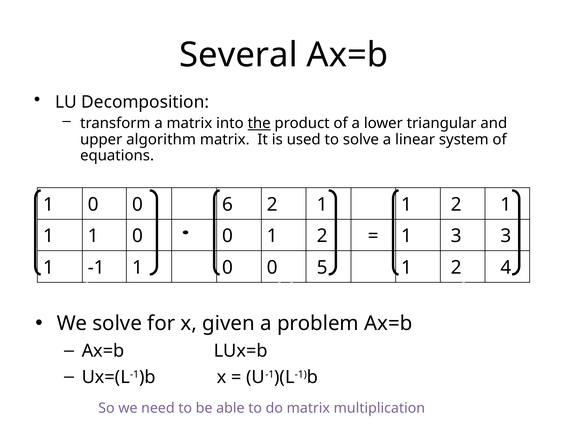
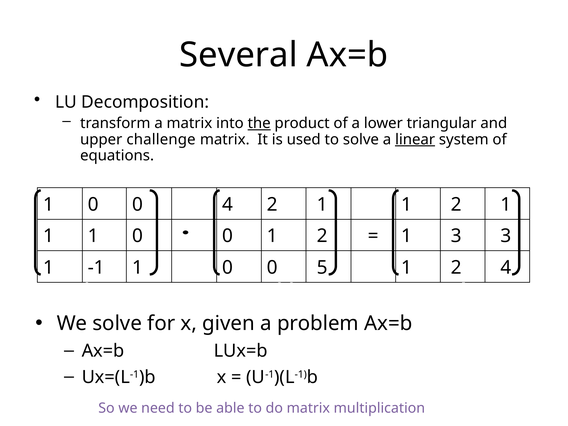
algorithm: algorithm -> challenge
linear underline: none -> present
0 6: 6 -> 4
